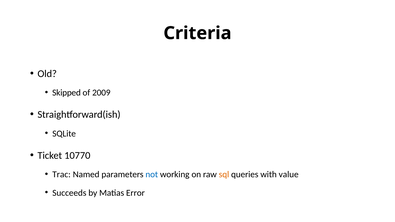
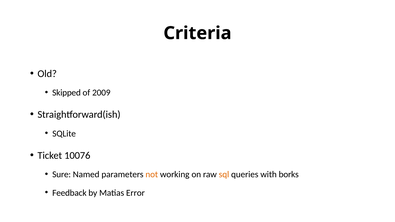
10770: 10770 -> 10076
Trac: Trac -> Sure
not colour: blue -> orange
value: value -> borks
Succeeds: Succeeds -> Feedback
